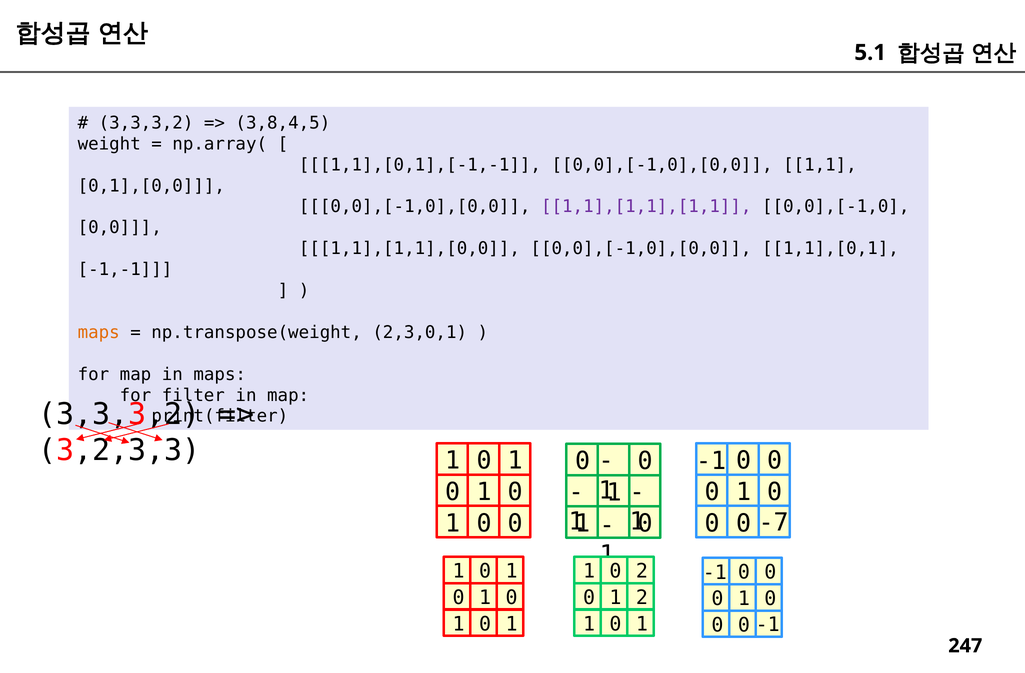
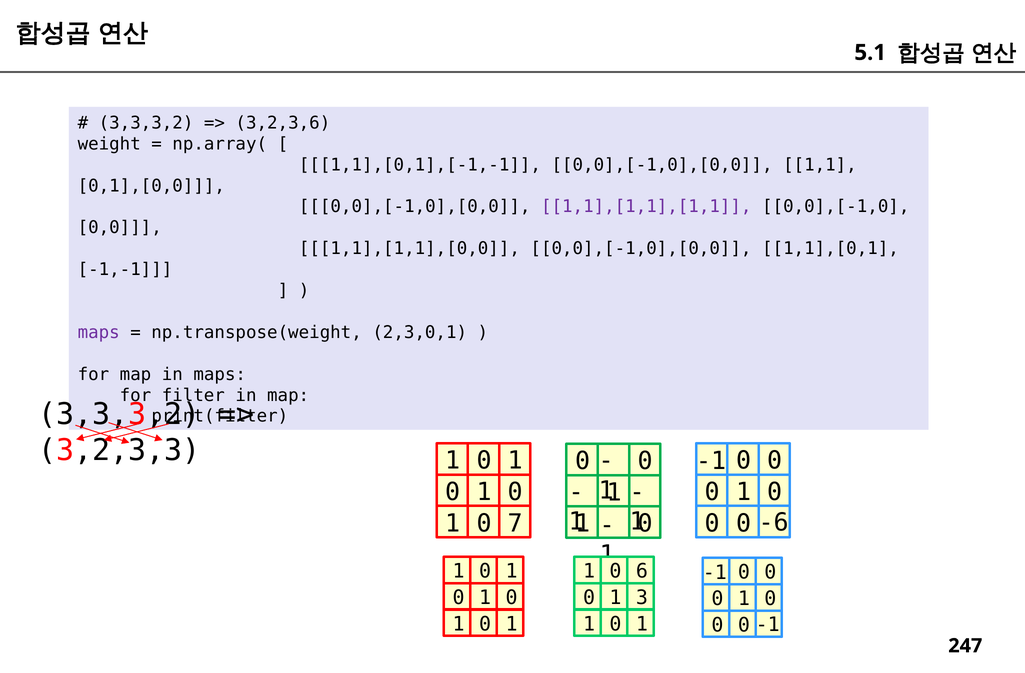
3,8,4,5: 3,8,4,5 -> 3,2,3,6
maps at (99, 333) colour: orange -> purple
-7: -7 -> -6
0 at (515, 524): 0 -> 7
0 2: 2 -> 6
1 2: 2 -> 3
